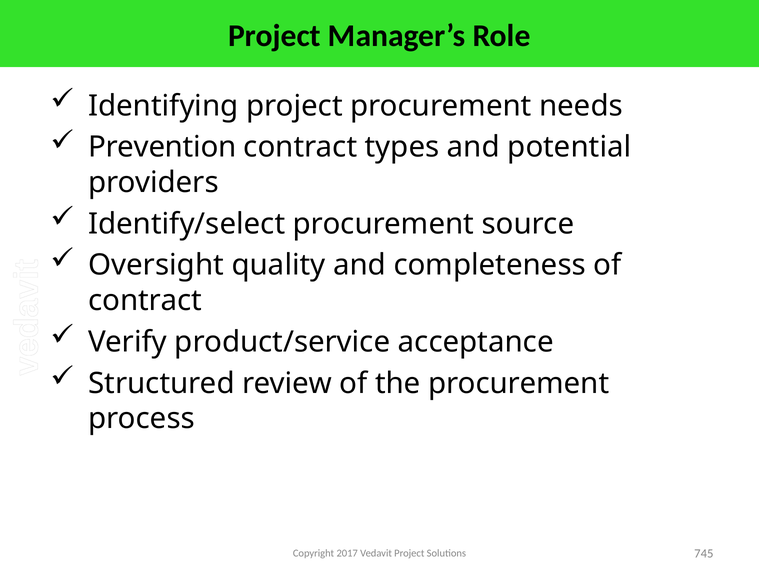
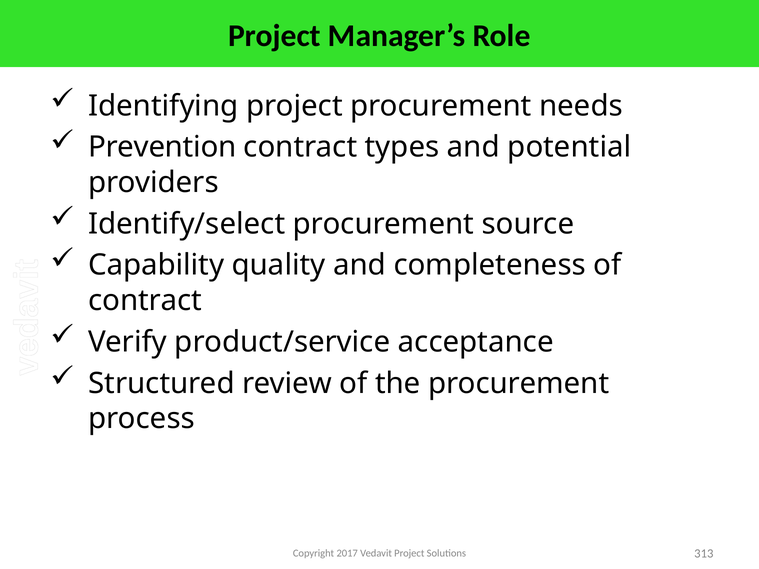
Oversight: Oversight -> Capability
745: 745 -> 313
